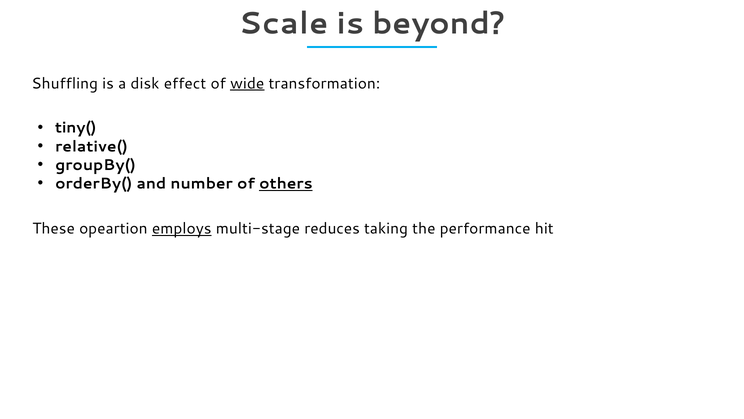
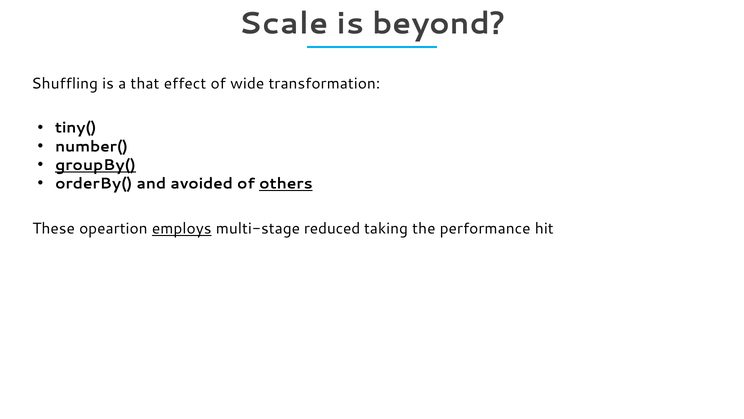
disk: disk -> that
wide underline: present -> none
relative(: relative( -> number(
groupBy( underline: none -> present
number: number -> avoided
reduces: reduces -> reduced
